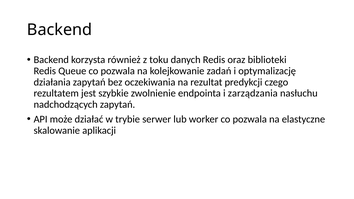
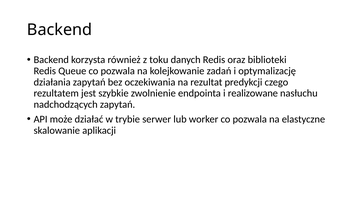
zarządzania: zarządzania -> realizowane
